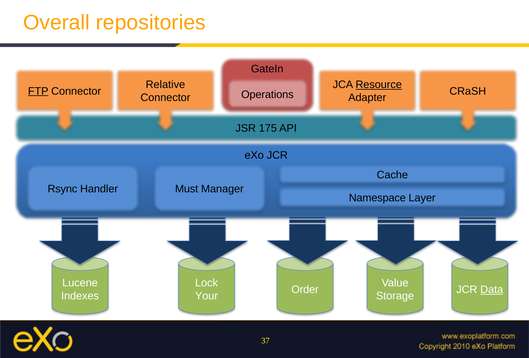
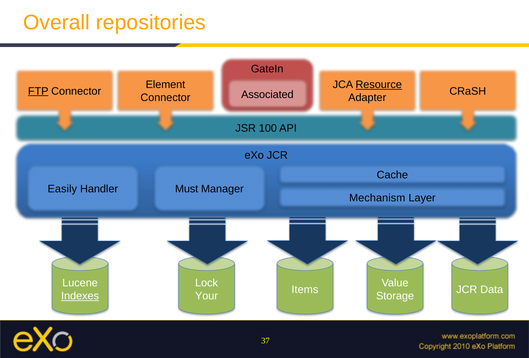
Relative: Relative -> Element
Operations: Operations -> Associated
175: 175 -> 100
Rsync: Rsync -> Easily
Namespace: Namespace -> Mechanism
Order: Order -> Items
Data underline: present -> none
Indexes underline: none -> present
